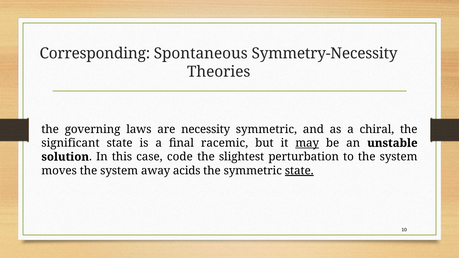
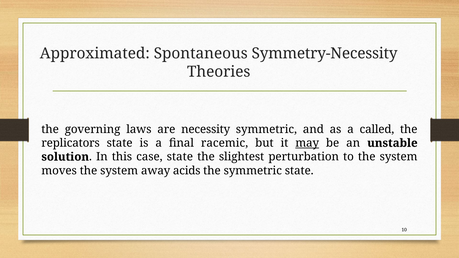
Corresponding: Corresponding -> Approximated
chiral: chiral -> called
significant: significant -> replicators
case code: code -> state
state at (299, 171) underline: present -> none
